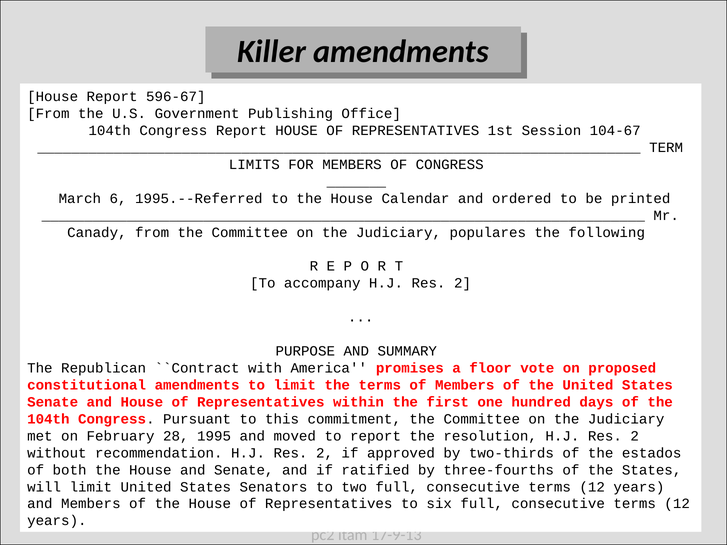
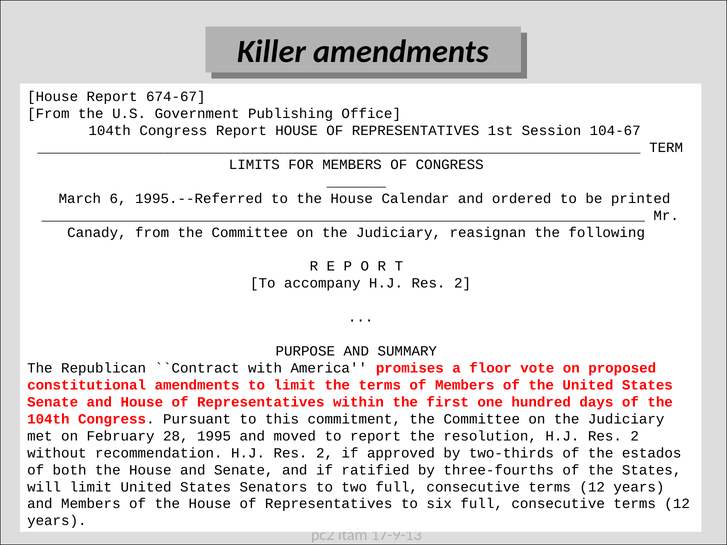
596-67: 596-67 -> 674-67
populares: populares -> reasignan
